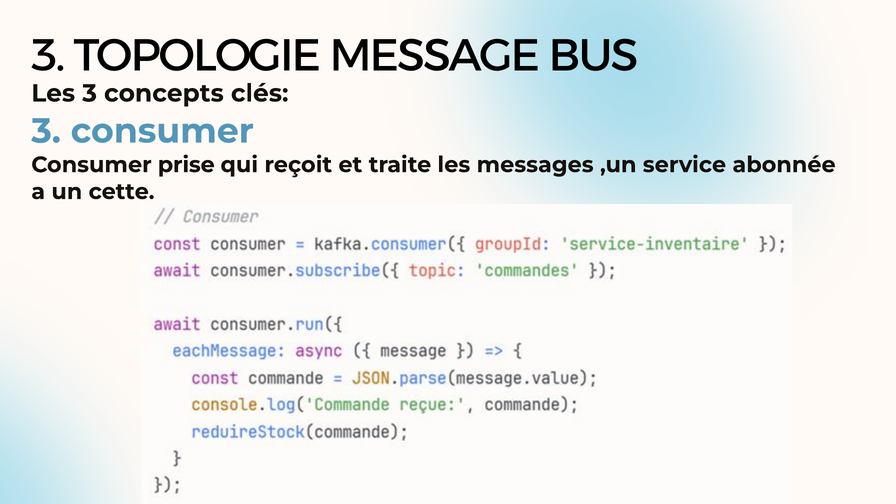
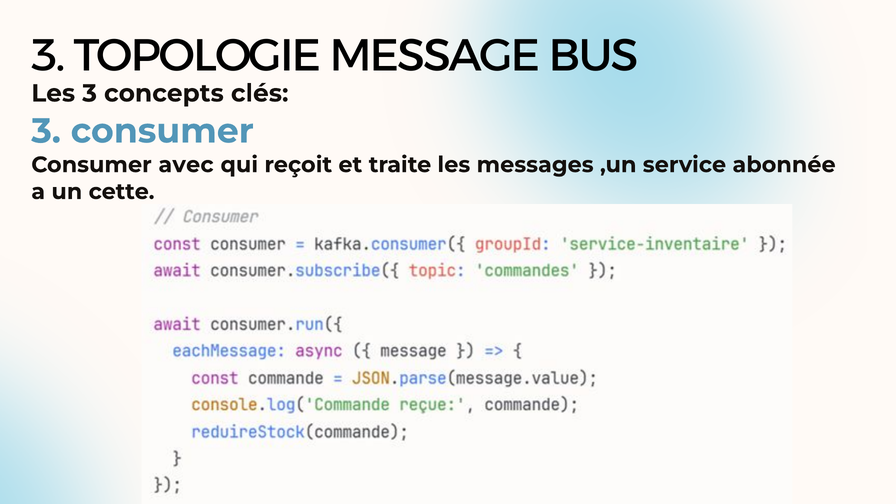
prise: prise -> avec
